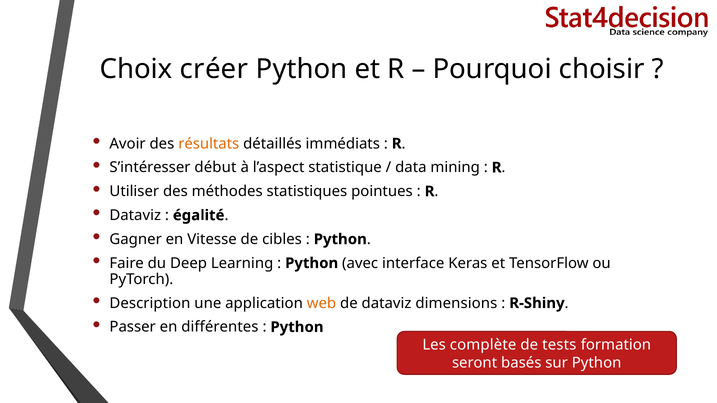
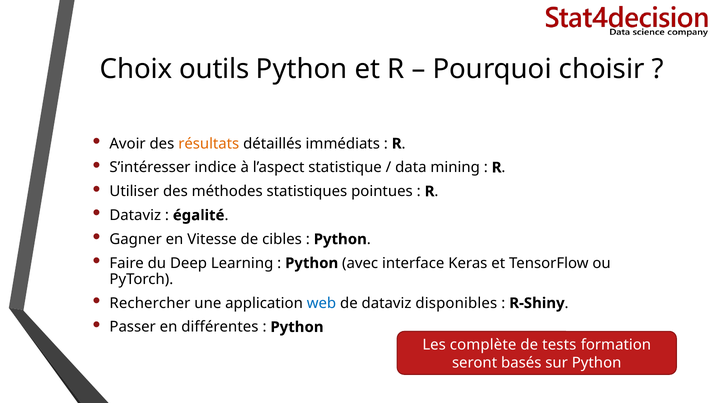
créer: créer -> outils
début: début -> indice
Description: Description -> Rechercher
web colour: orange -> blue
dimensions: dimensions -> disponibles
